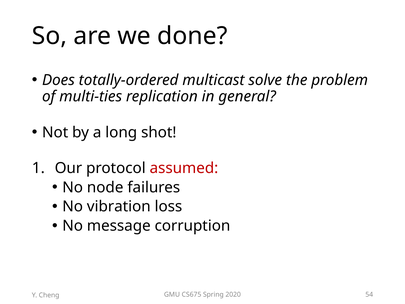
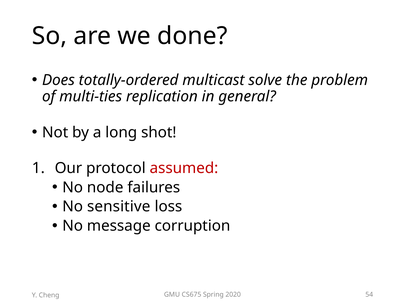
vibration: vibration -> sensitive
